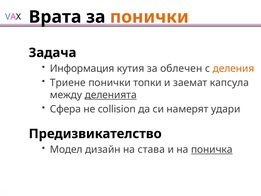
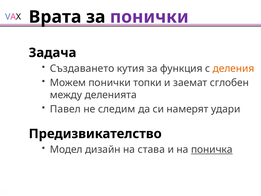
понички at (149, 17) colour: orange -> purple
Информация: Информация -> Създаването
облечен: облечен -> функция
Триене: Триене -> Можем
капсула: капсула -> сглобен
деленията underline: present -> none
Сфера: Сфера -> Павел
collision: collision -> следим
